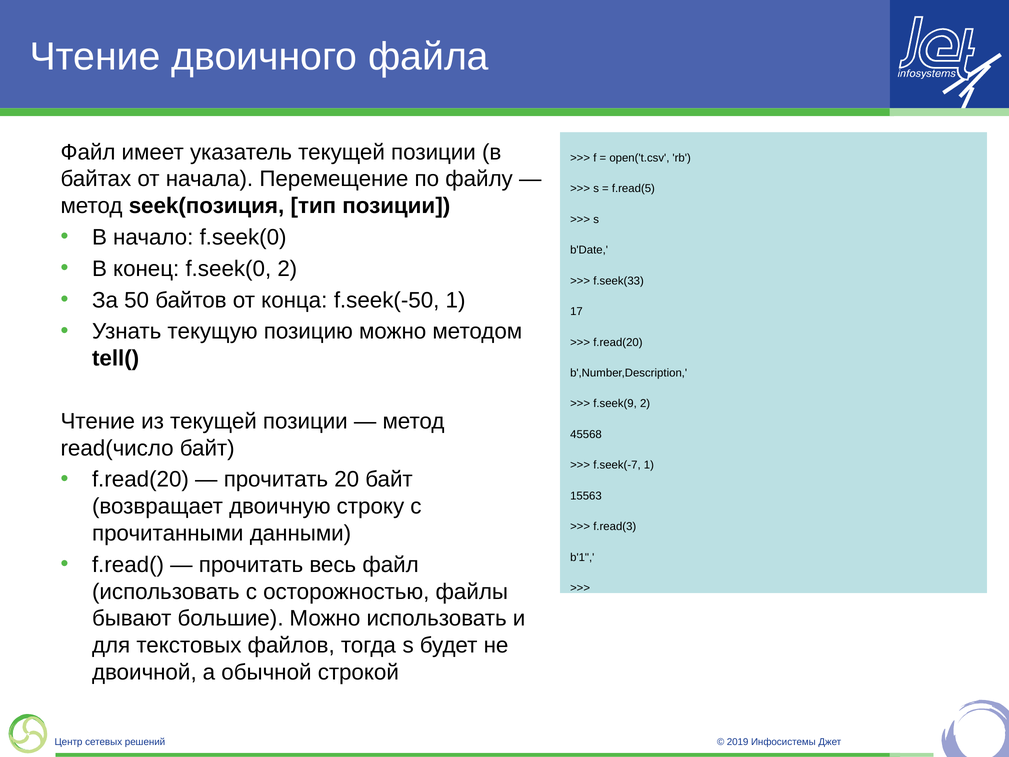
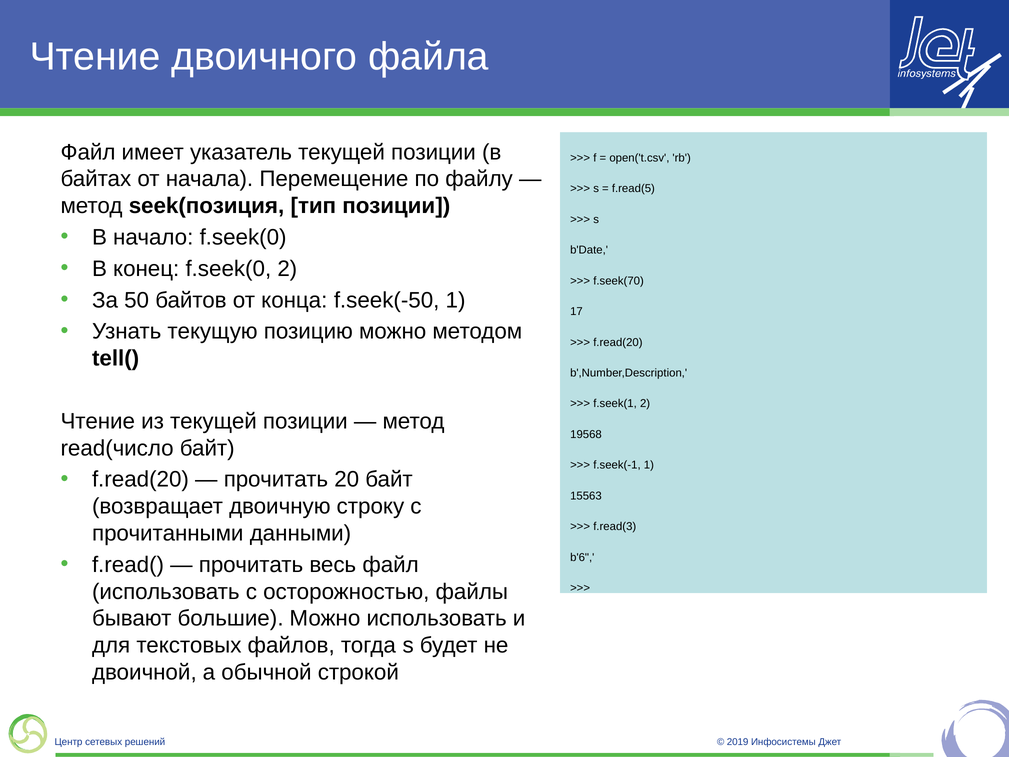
f.seek(33: f.seek(33 -> f.seek(70
f.seek(9: f.seek(9 -> f.seek(1
45568: 45568 -> 19568
f.seek(-7: f.seek(-7 -> f.seek(-1
b'1: b'1 -> b'6
